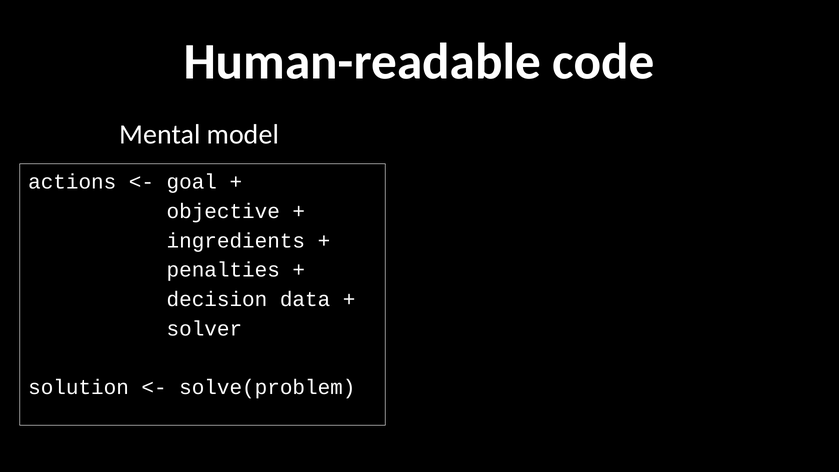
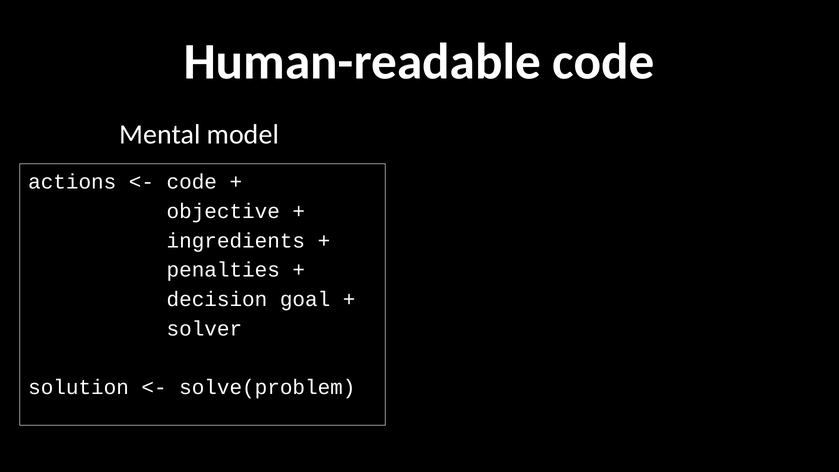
goal at (192, 182): goal -> code
data: data -> goal
